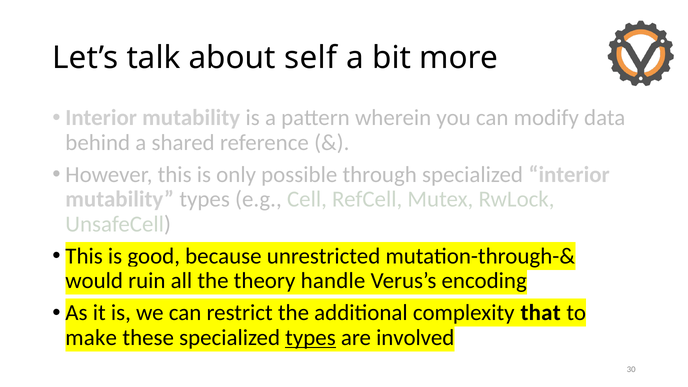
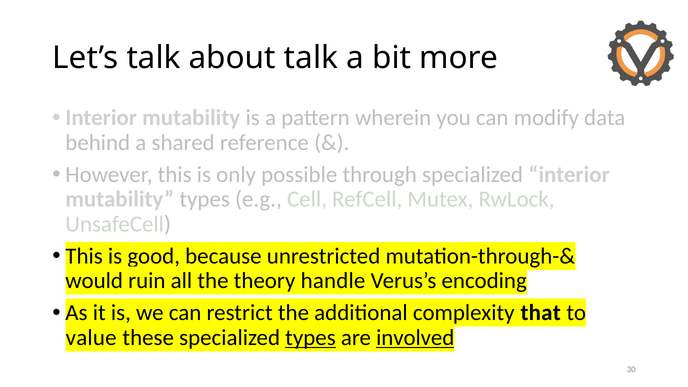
about self: self -> talk
make: make -> value
involved underline: none -> present
